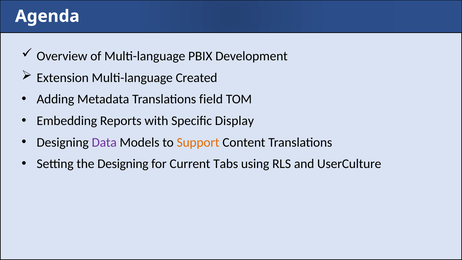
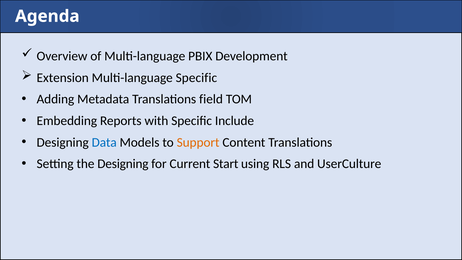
Multi-language Created: Created -> Specific
Display: Display -> Include
Data colour: purple -> blue
Tabs: Tabs -> Start
